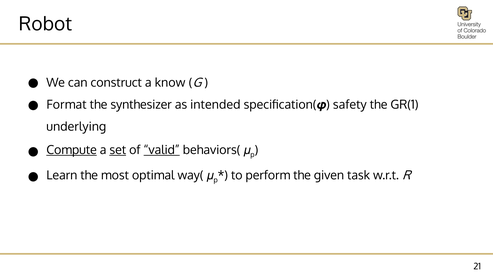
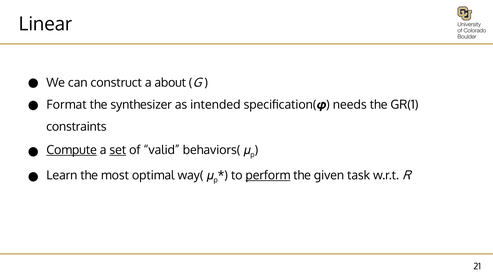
Robot: Robot -> Linear
know: know -> about
safety: safety -> needs
underlying: underlying -> constraints
valid underline: present -> none
perform underline: none -> present
